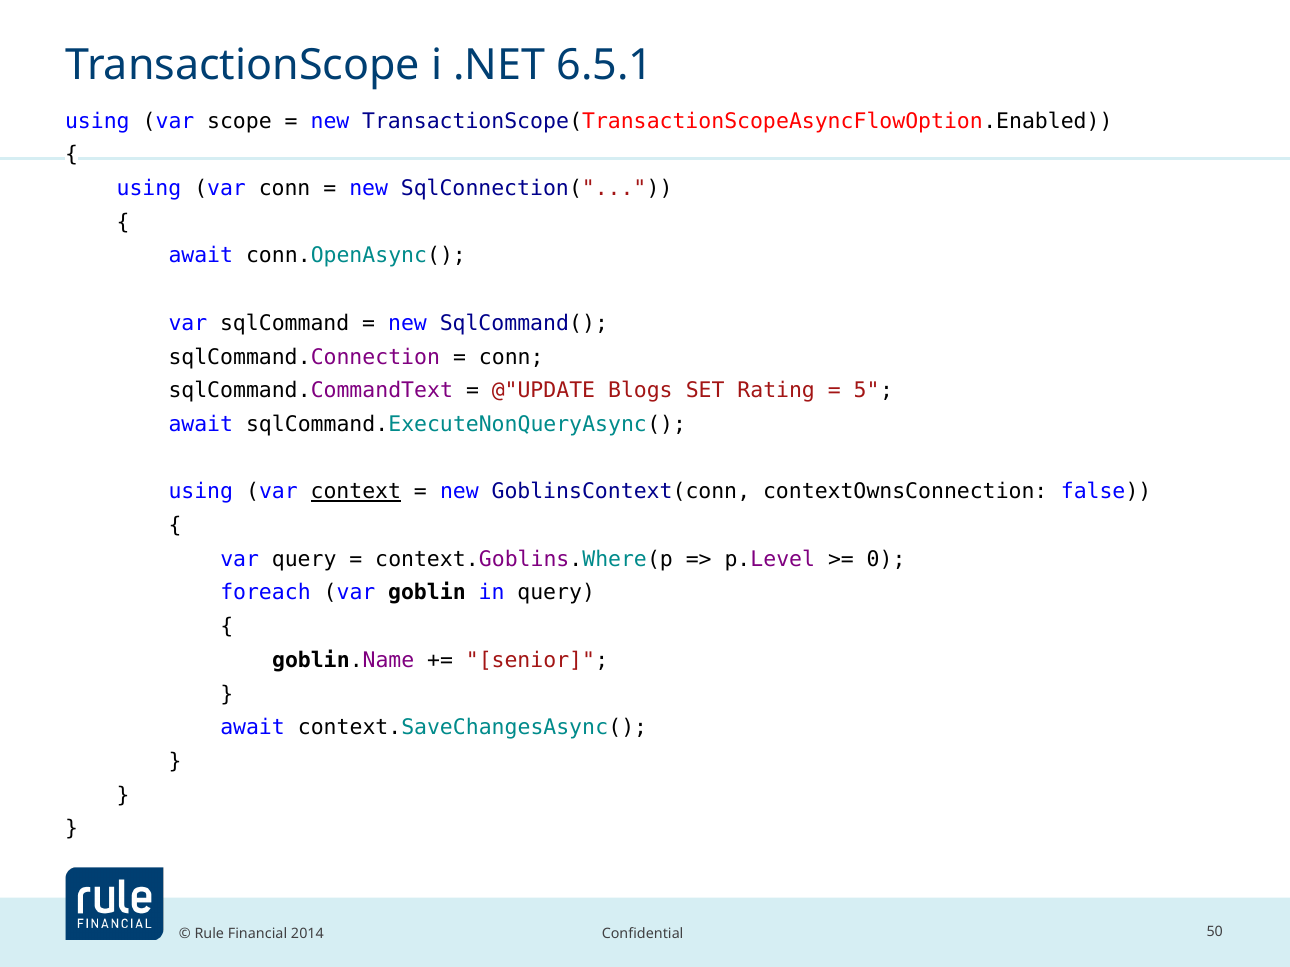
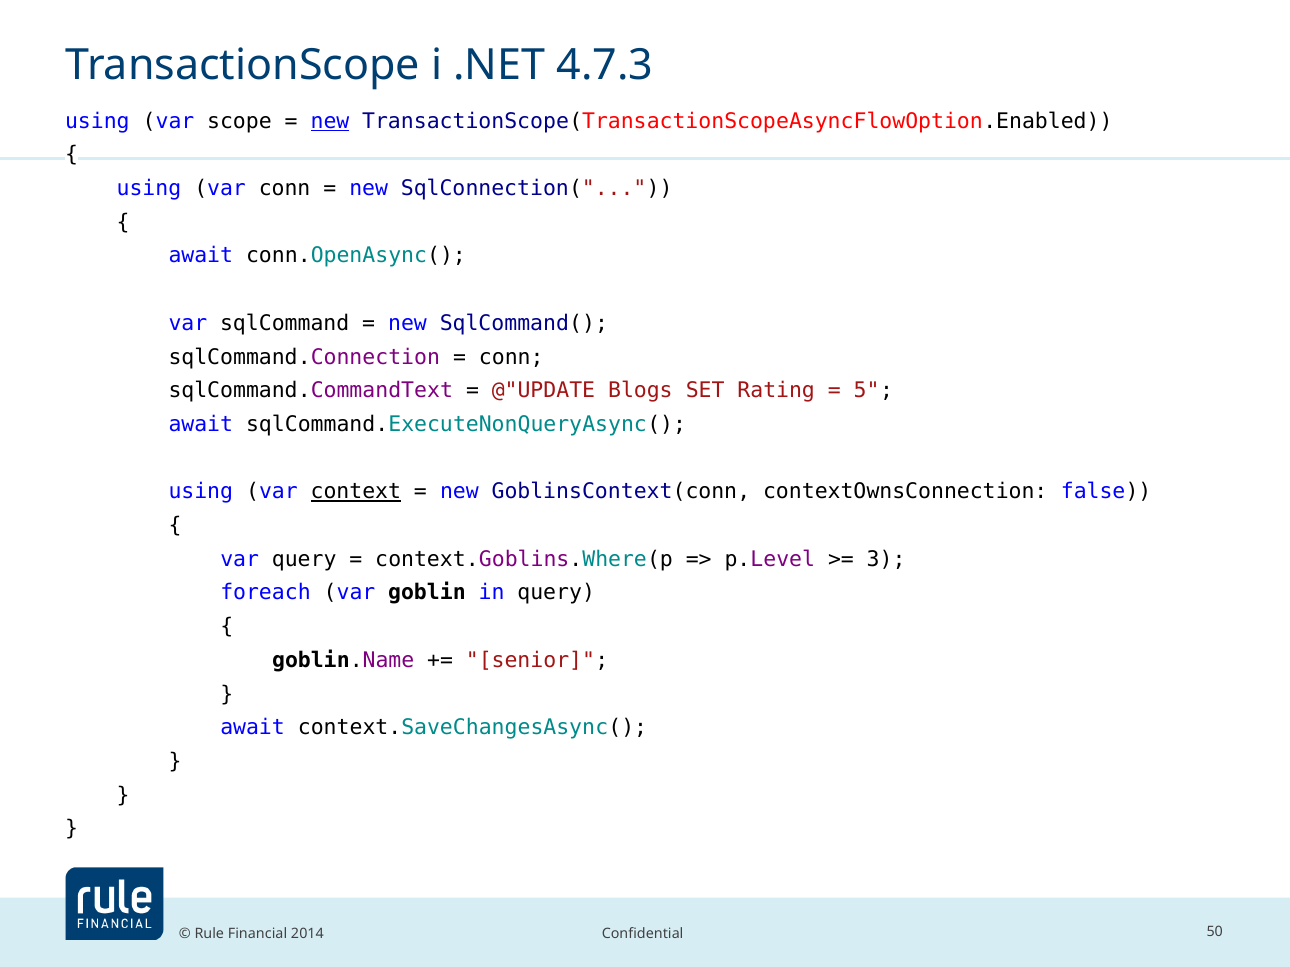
6.5.1: 6.5.1 -> 4.7.3
new at (330, 121) underline: none -> present
0: 0 -> 3
